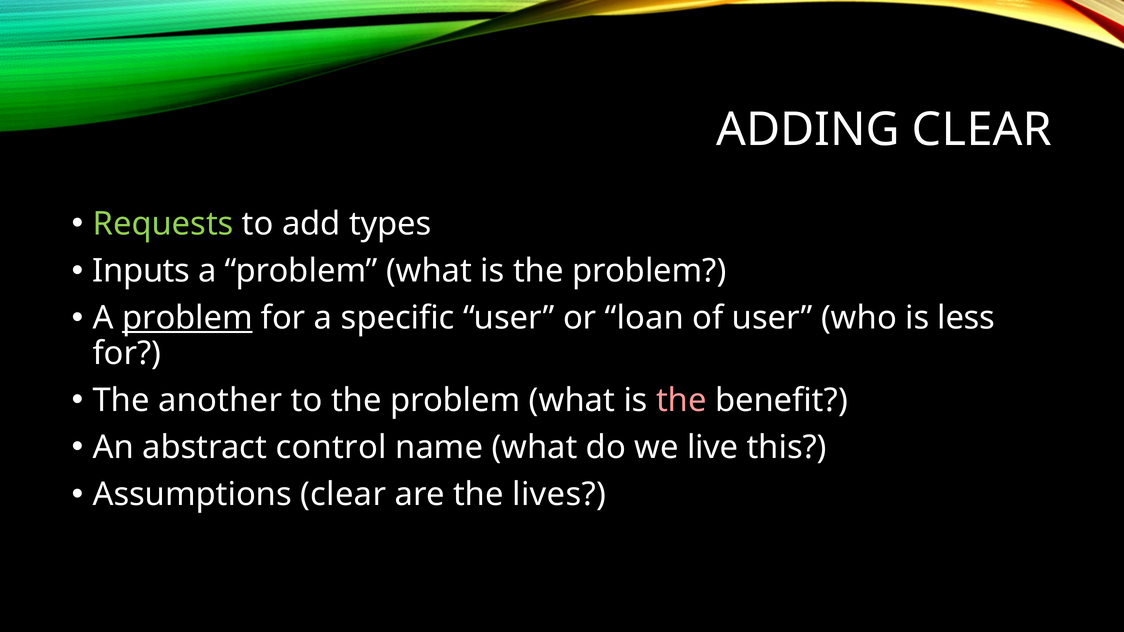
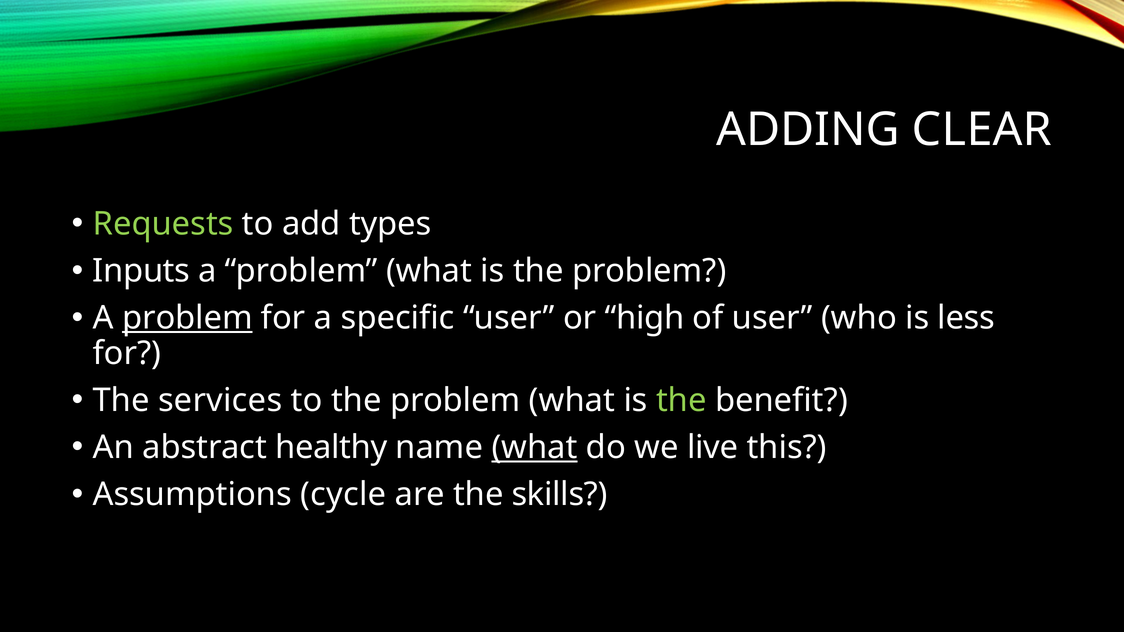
loan: loan -> high
another: another -> services
the at (681, 401) colour: pink -> light green
control: control -> healthy
what at (535, 448) underline: none -> present
Assumptions clear: clear -> cycle
lives: lives -> skills
